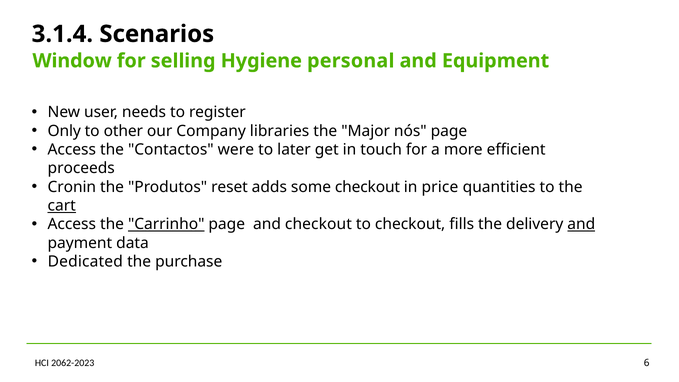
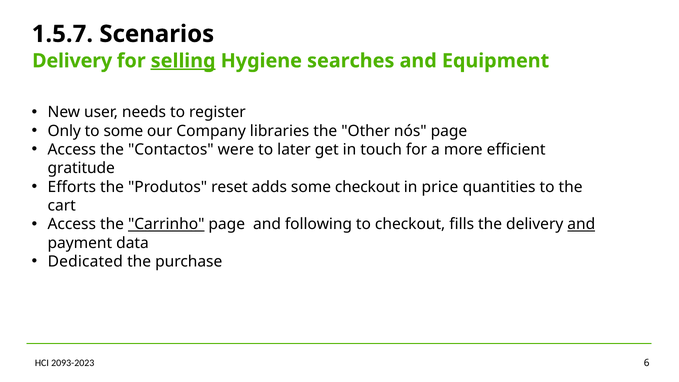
3.1.4: 3.1.4 -> 1.5.7
Window at (72, 61): Window -> Delivery
selling underline: none -> present
personal: personal -> searches
to other: other -> some
Major: Major -> Other
proceeds: proceeds -> gratitude
Cronin: Cronin -> Efforts
cart underline: present -> none
and checkout: checkout -> following
2062-2023: 2062-2023 -> 2093-2023
